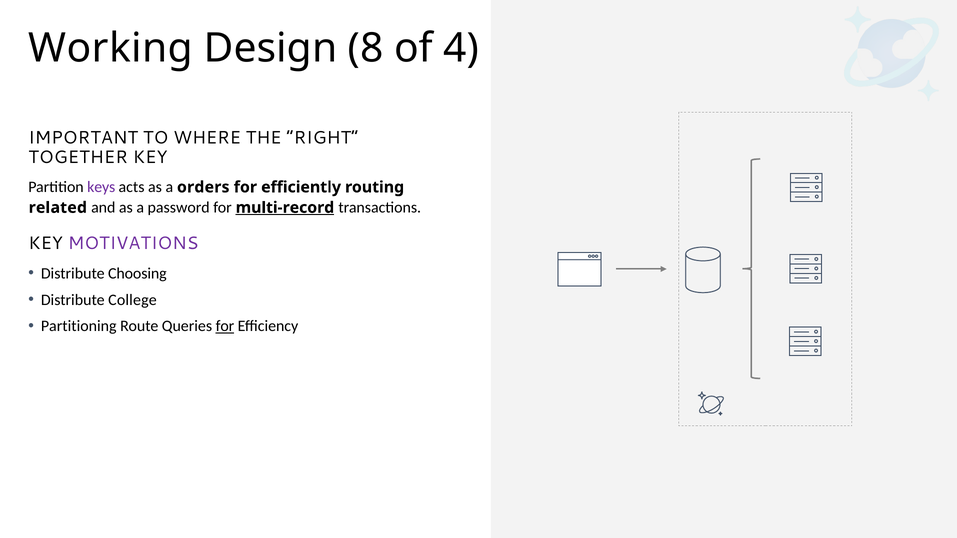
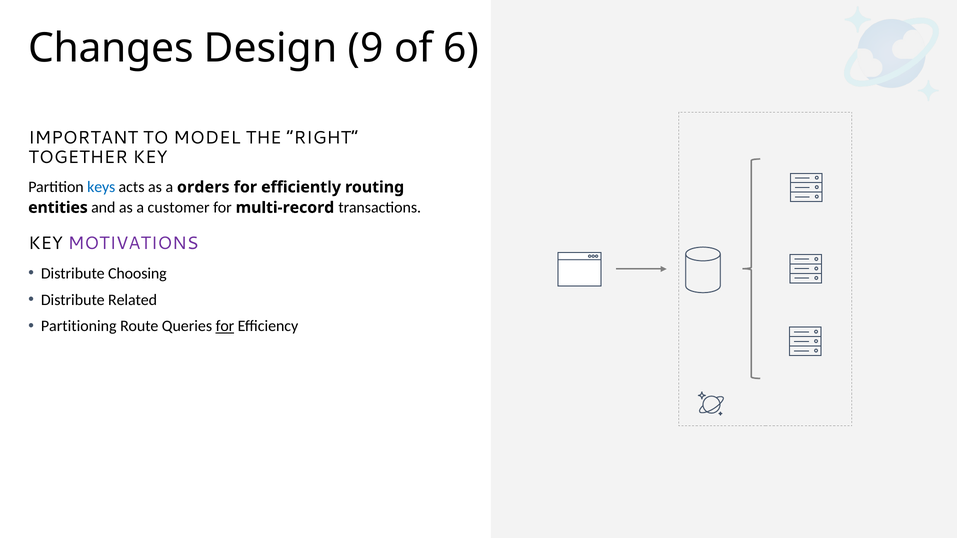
Working: Working -> Changes
8: 8 -> 9
4: 4 -> 6
WHERE: WHERE -> MODEL
keys colour: purple -> blue
related: related -> entities
password: password -> customer
multi-record underline: present -> none
College: College -> Related
